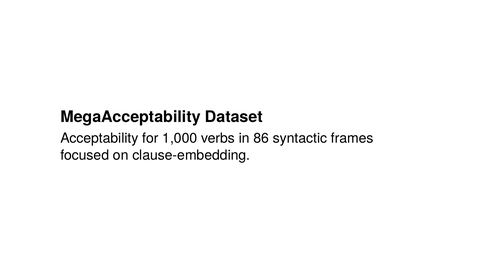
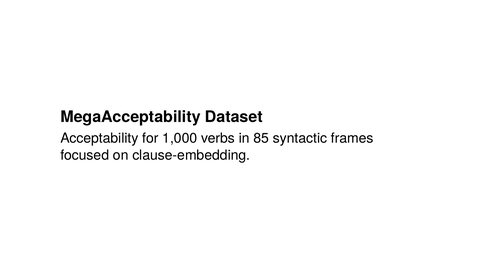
86: 86 -> 85
